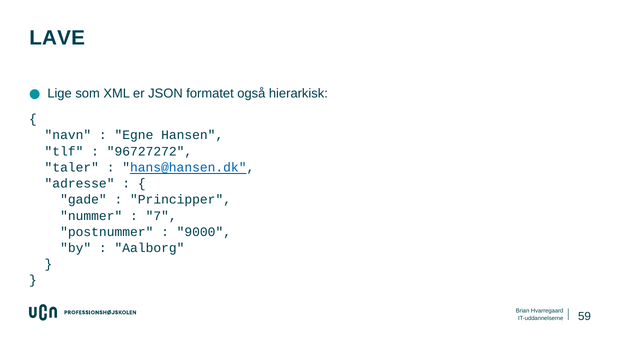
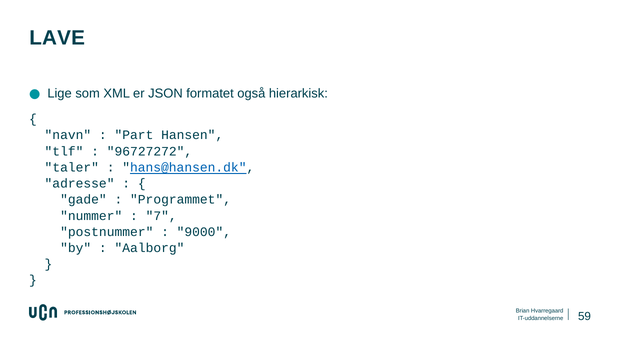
Egne: Egne -> Part
Principper: Principper -> Programmet
